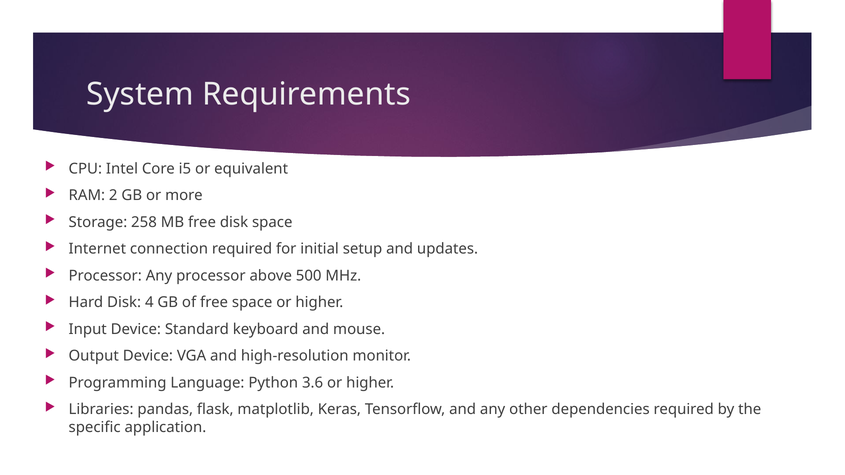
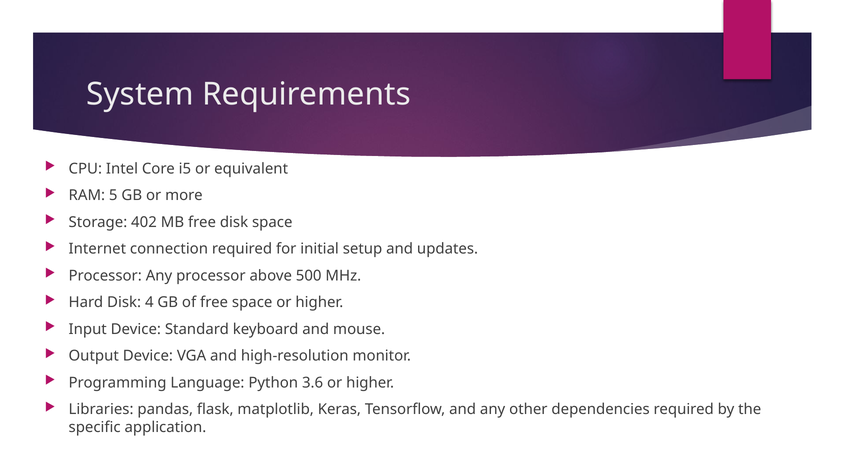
2: 2 -> 5
258: 258 -> 402
